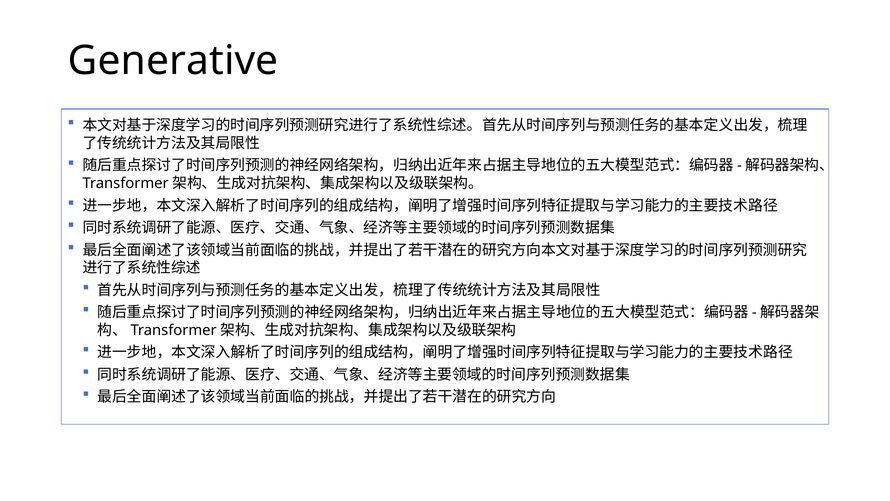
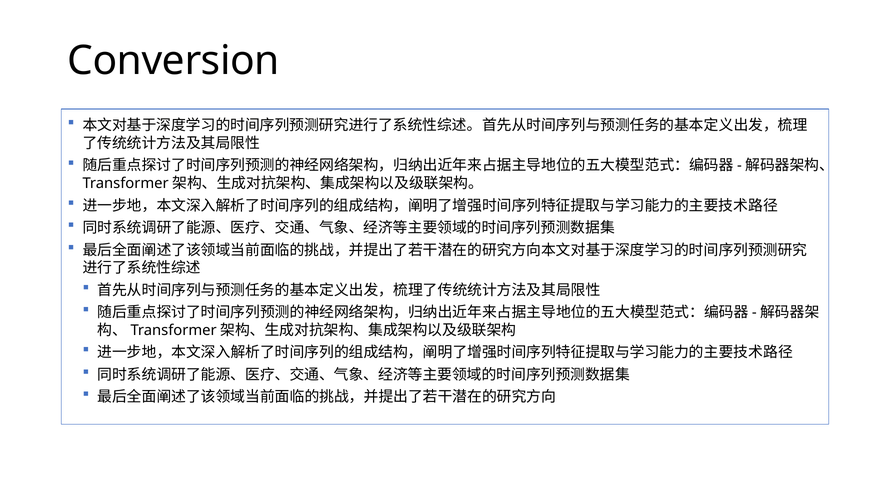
Generative: Generative -> Conversion
